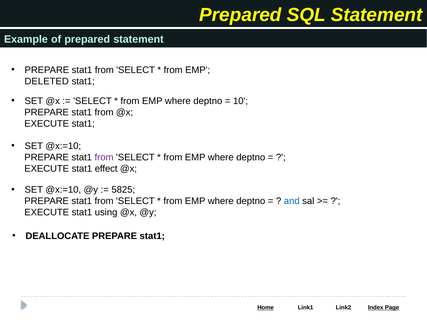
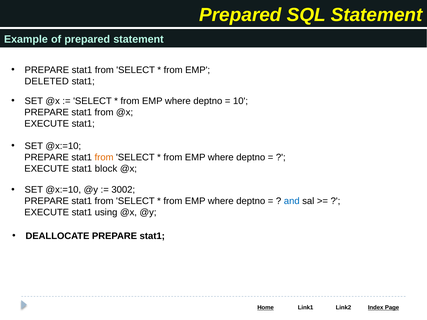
from at (104, 158) colour: purple -> orange
effect: effect -> block
5825: 5825 -> 3002
